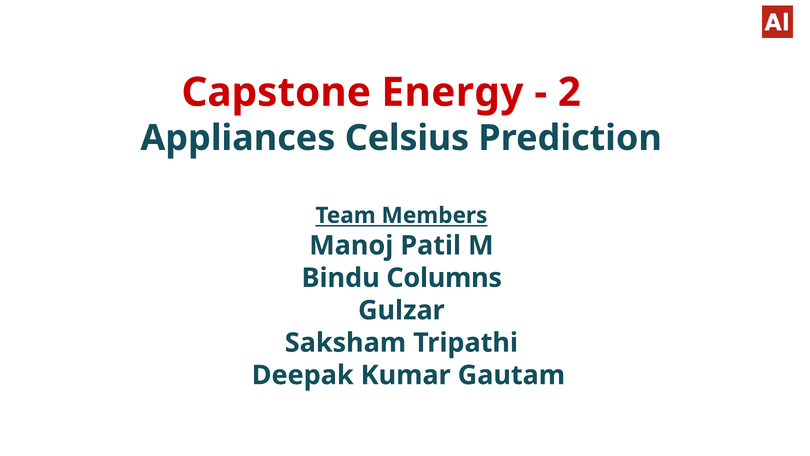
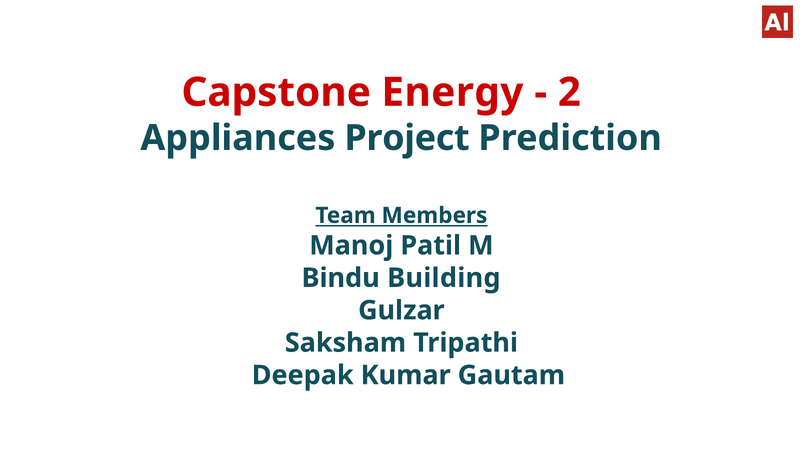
Celsius: Celsius -> Project
Columns: Columns -> Building
